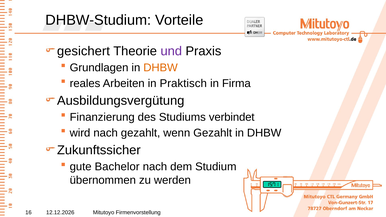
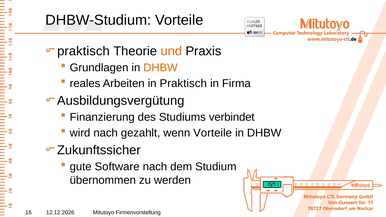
gesichert at (83, 51): gesichert -> praktisch
und colour: purple -> orange
wenn Gezahlt: Gezahlt -> Vorteile
Bachelor: Bachelor -> Software
